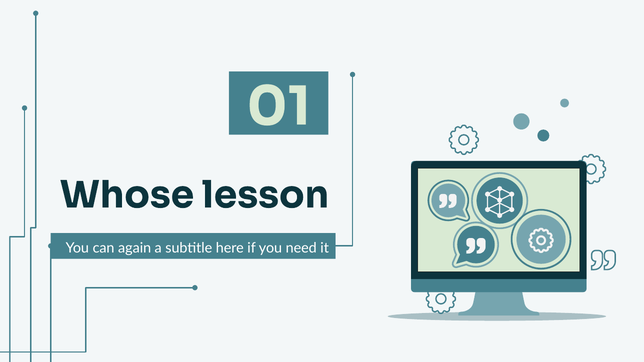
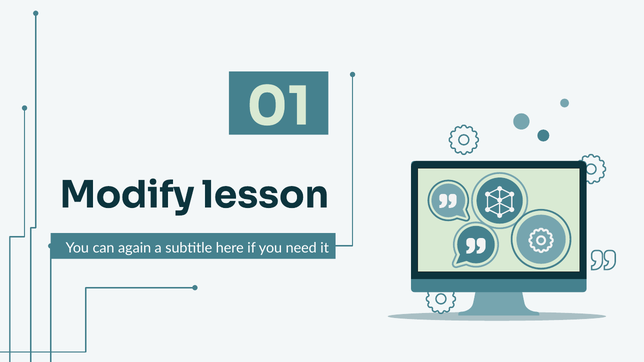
Whose: Whose -> Modify
